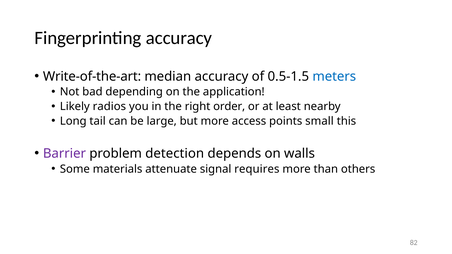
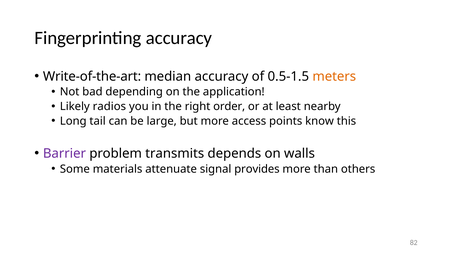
meters colour: blue -> orange
small: small -> know
detection: detection -> transmits
requires: requires -> provides
